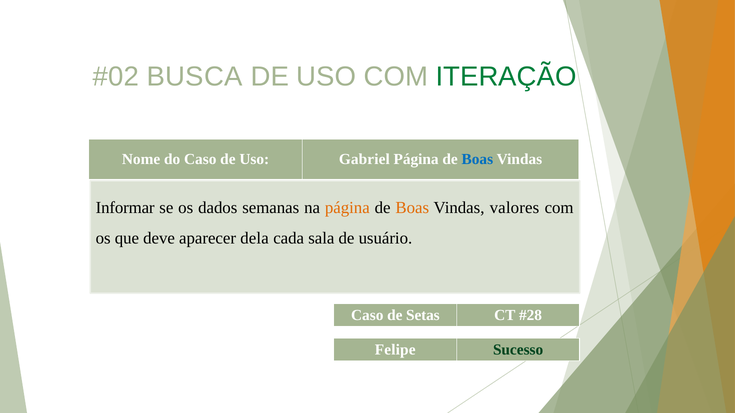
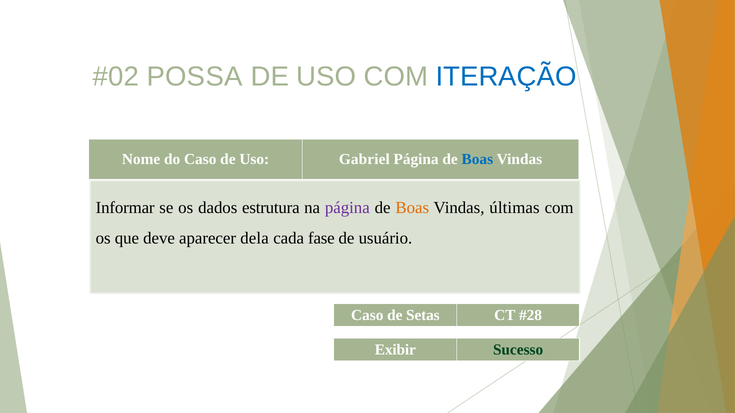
BUSCA: BUSCA -> POSSA
ITERAÇÃO colour: green -> blue
semanas: semanas -> estrutura
página at (347, 208) colour: orange -> purple
valores: valores -> últimas
sala: sala -> fase
Felipe: Felipe -> Exibir
